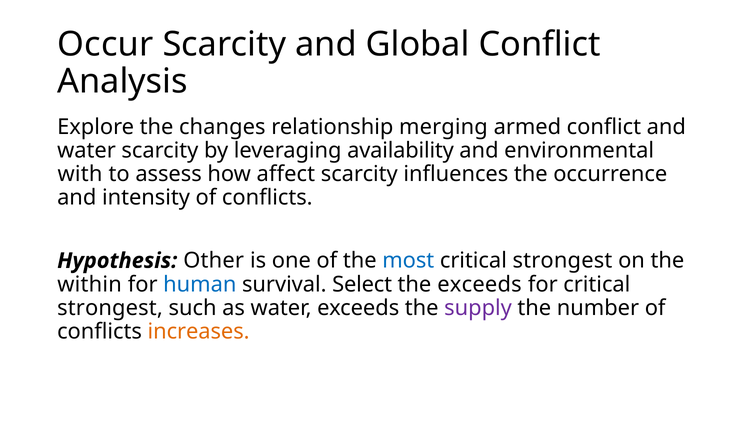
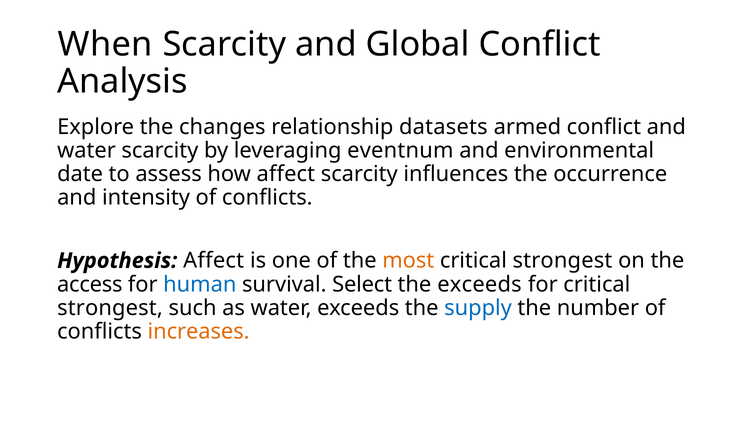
Occur: Occur -> When
merging: merging -> datasets
availability: availability -> eventnum
with: with -> date
Hypothesis Other: Other -> Affect
most colour: blue -> orange
within: within -> access
supply colour: purple -> blue
